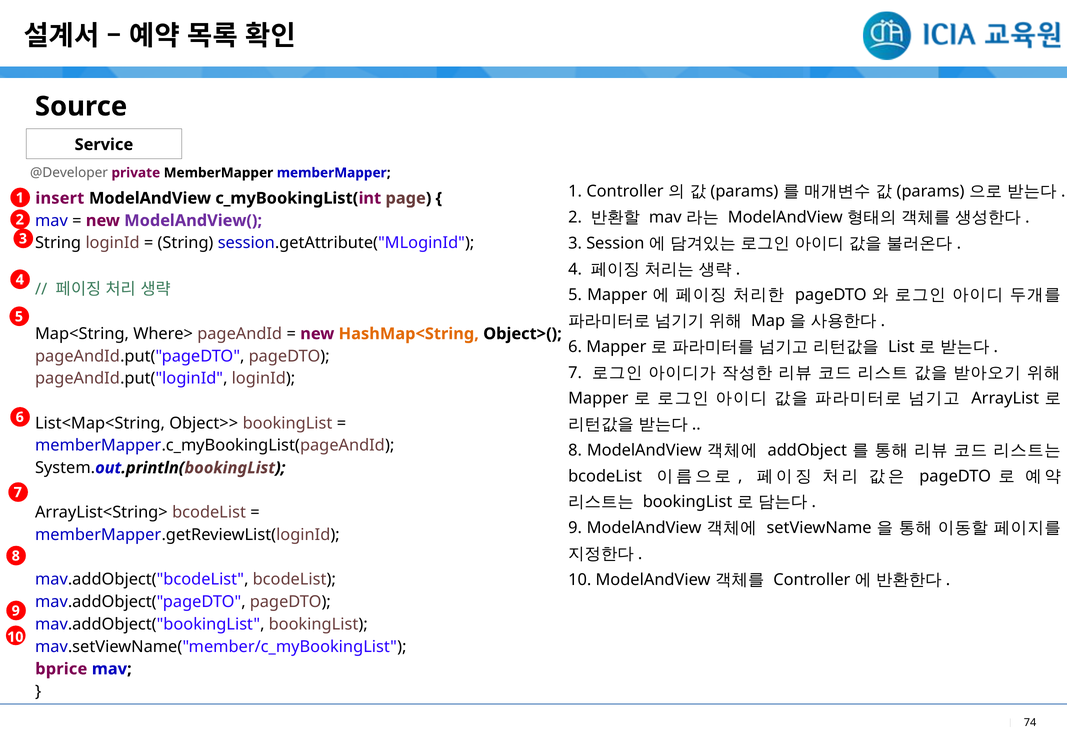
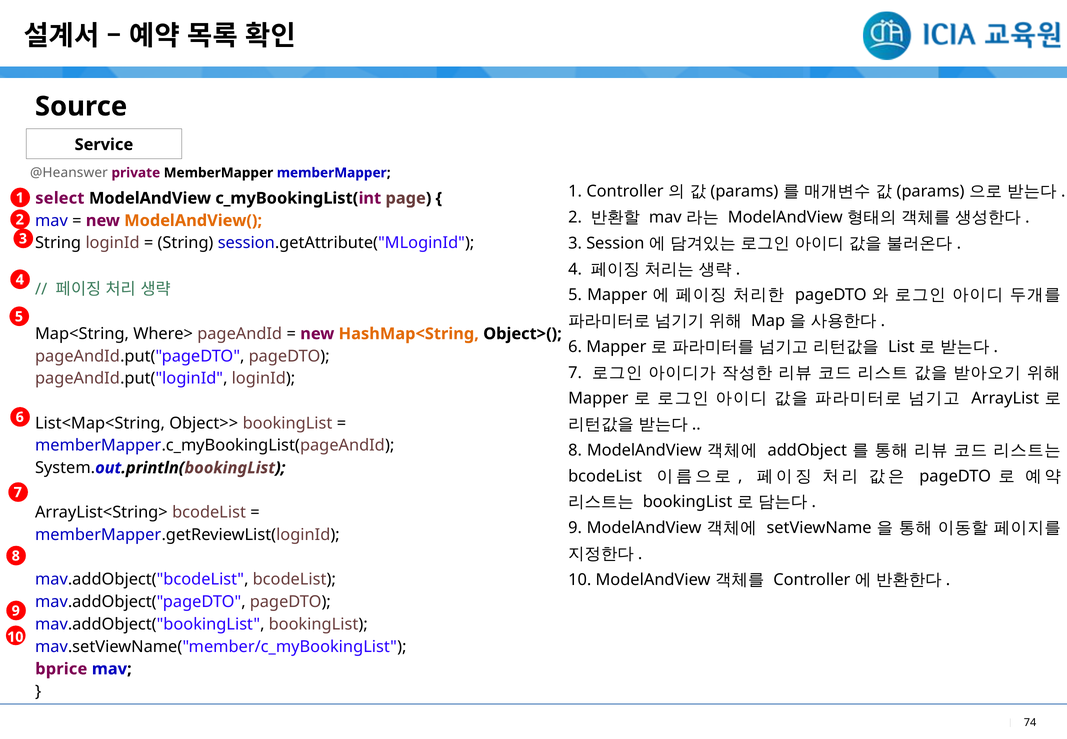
@Developer: @Developer -> @Heanswer
insert: insert -> select
ModelAndView( colour: purple -> orange
